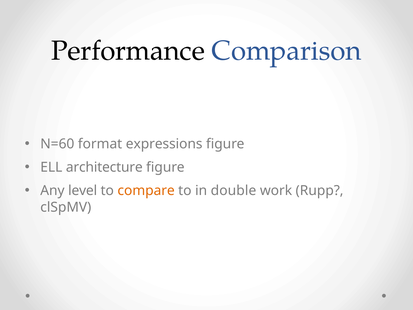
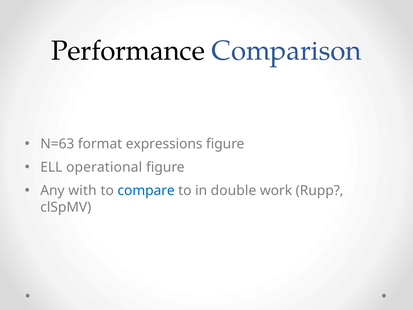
N=60: N=60 -> N=63
architecture: architecture -> operational
level: level -> with
compare colour: orange -> blue
